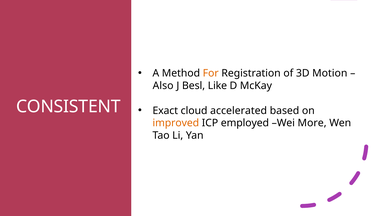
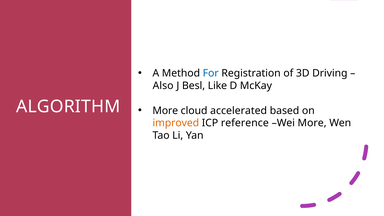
For colour: orange -> blue
Motion: Motion -> Driving
CONSISTENT: CONSISTENT -> ALGORITHM
Exact at (165, 111): Exact -> More
employed: employed -> reference
